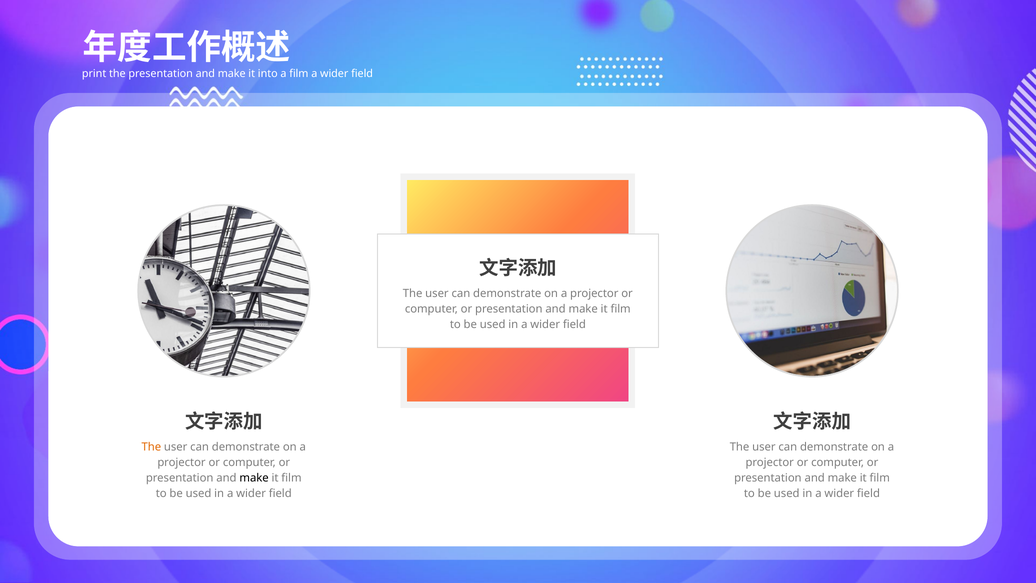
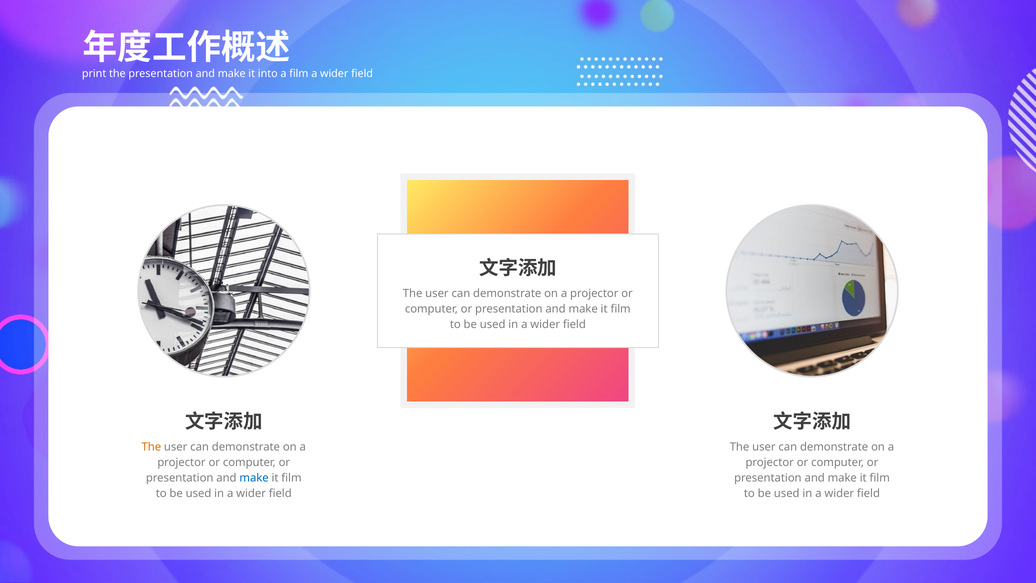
make at (254, 478) colour: black -> blue
